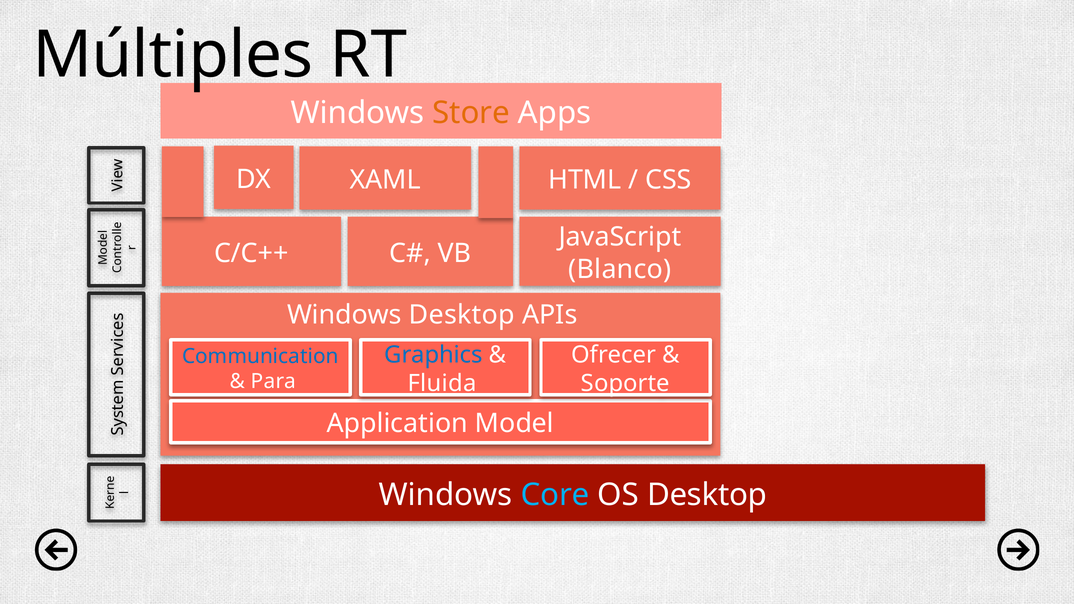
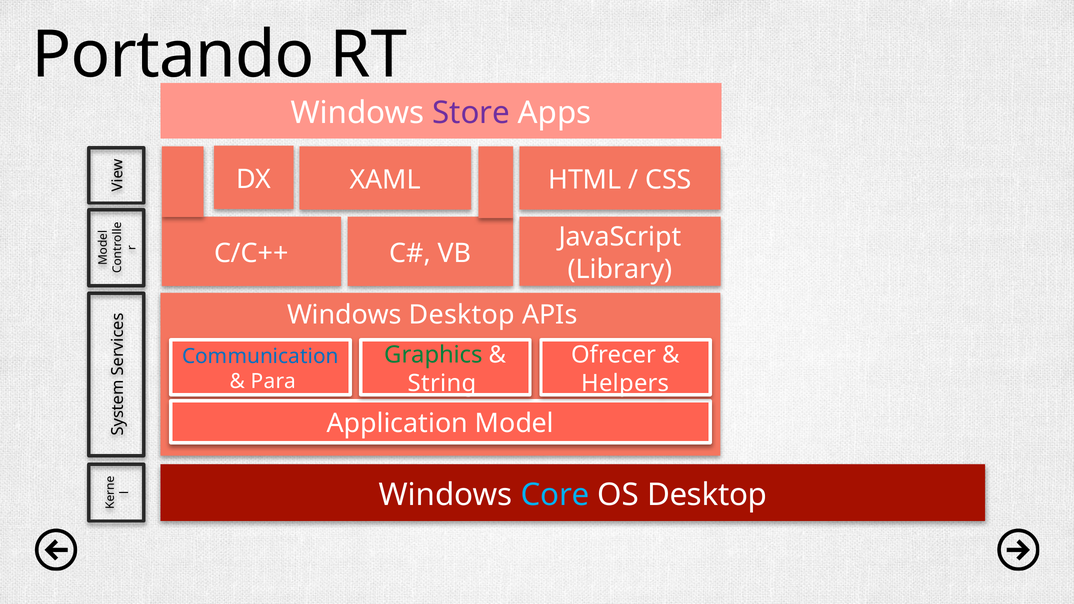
Múltiples: Múltiples -> Portando
Store colour: orange -> purple
Blanco: Blanco -> Library
Graphics colour: blue -> green
Fluida: Fluida -> String
Soporte: Soporte -> Helpers
